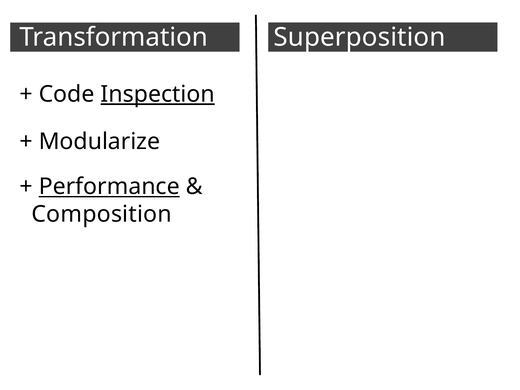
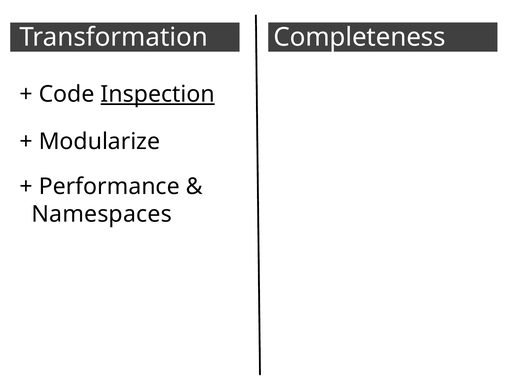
Superposition: Superposition -> Completeness
Performance underline: present -> none
Composition: Composition -> Namespaces
